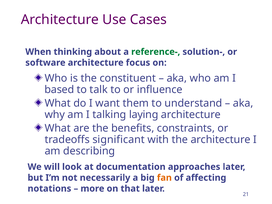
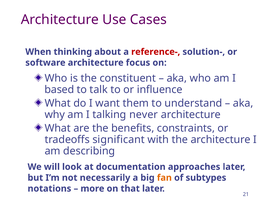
reference- colour: green -> red
laying: laying -> never
affecting: affecting -> subtypes
